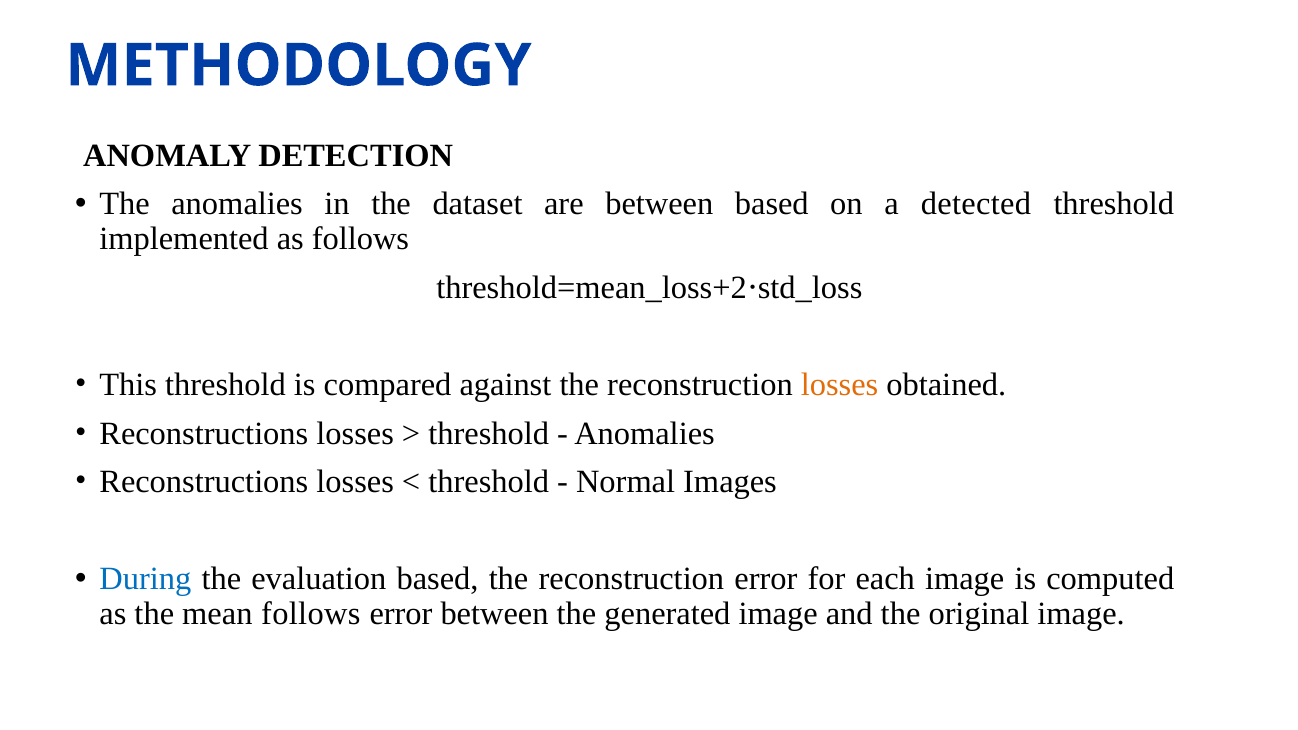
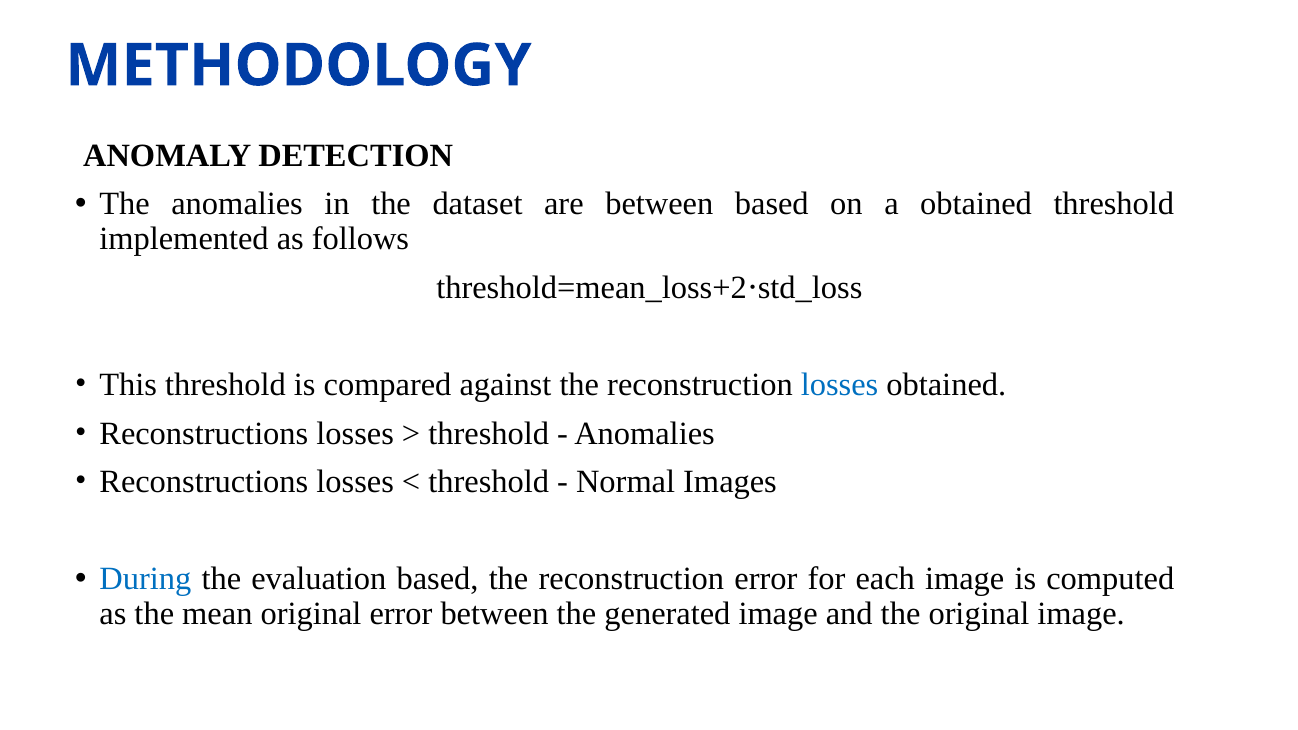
a detected: detected -> obtained
losses at (840, 385) colour: orange -> blue
mean follows: follows -> original
